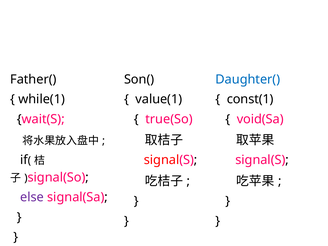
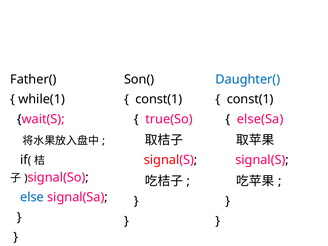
value(1 at (159, 99): value(1 -> const(1
void(Sa: void(Sa -> else(Sa
else colour: purple -> blue
